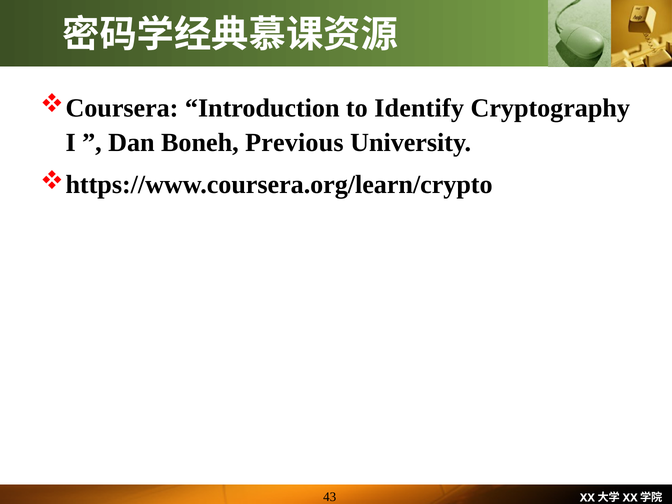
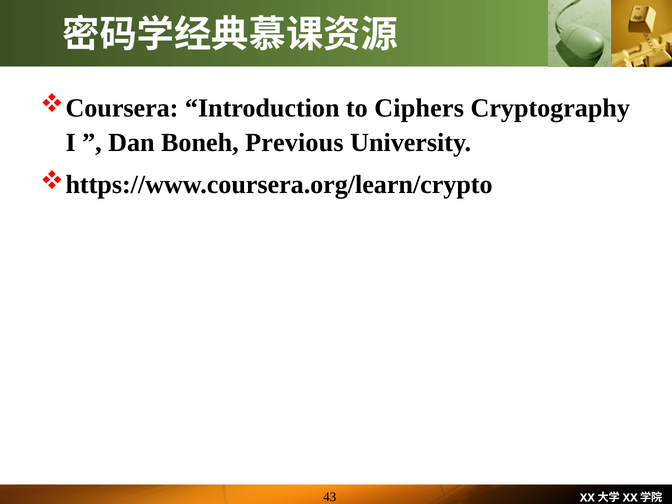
Identify: Identify -> Ciphers
